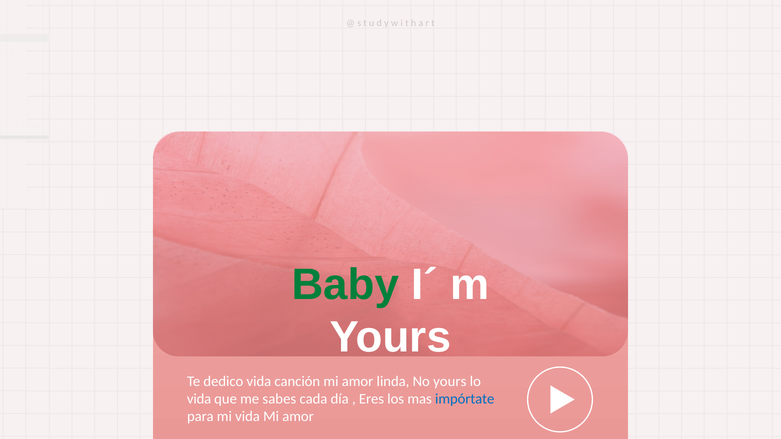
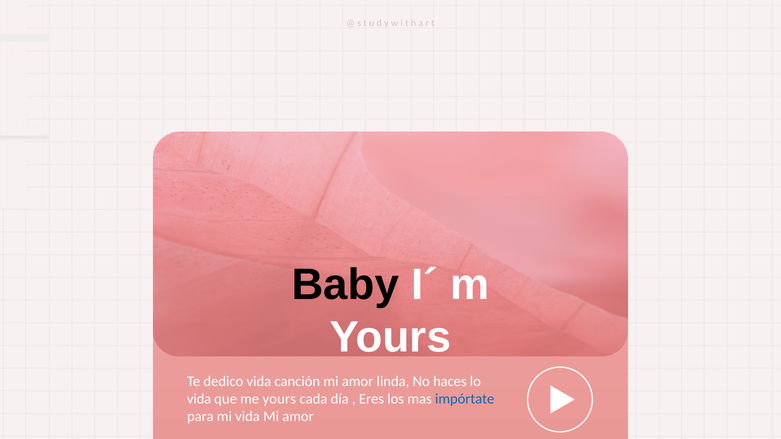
Baby colour: green -> black
No yours: yours -> haces
me sabes: sabes -> yours
